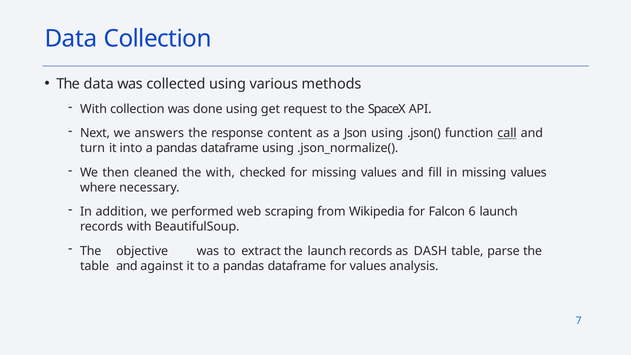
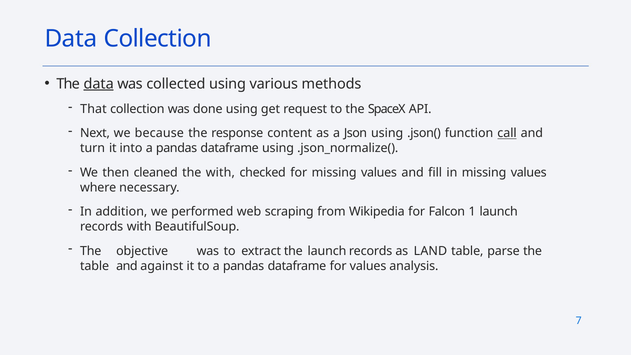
data at (99, 84) underline: none -> present
With at (94, 109): With -> That
answers: answers -> because
6: 6 -> 1
DASH: DASH -> LAND
